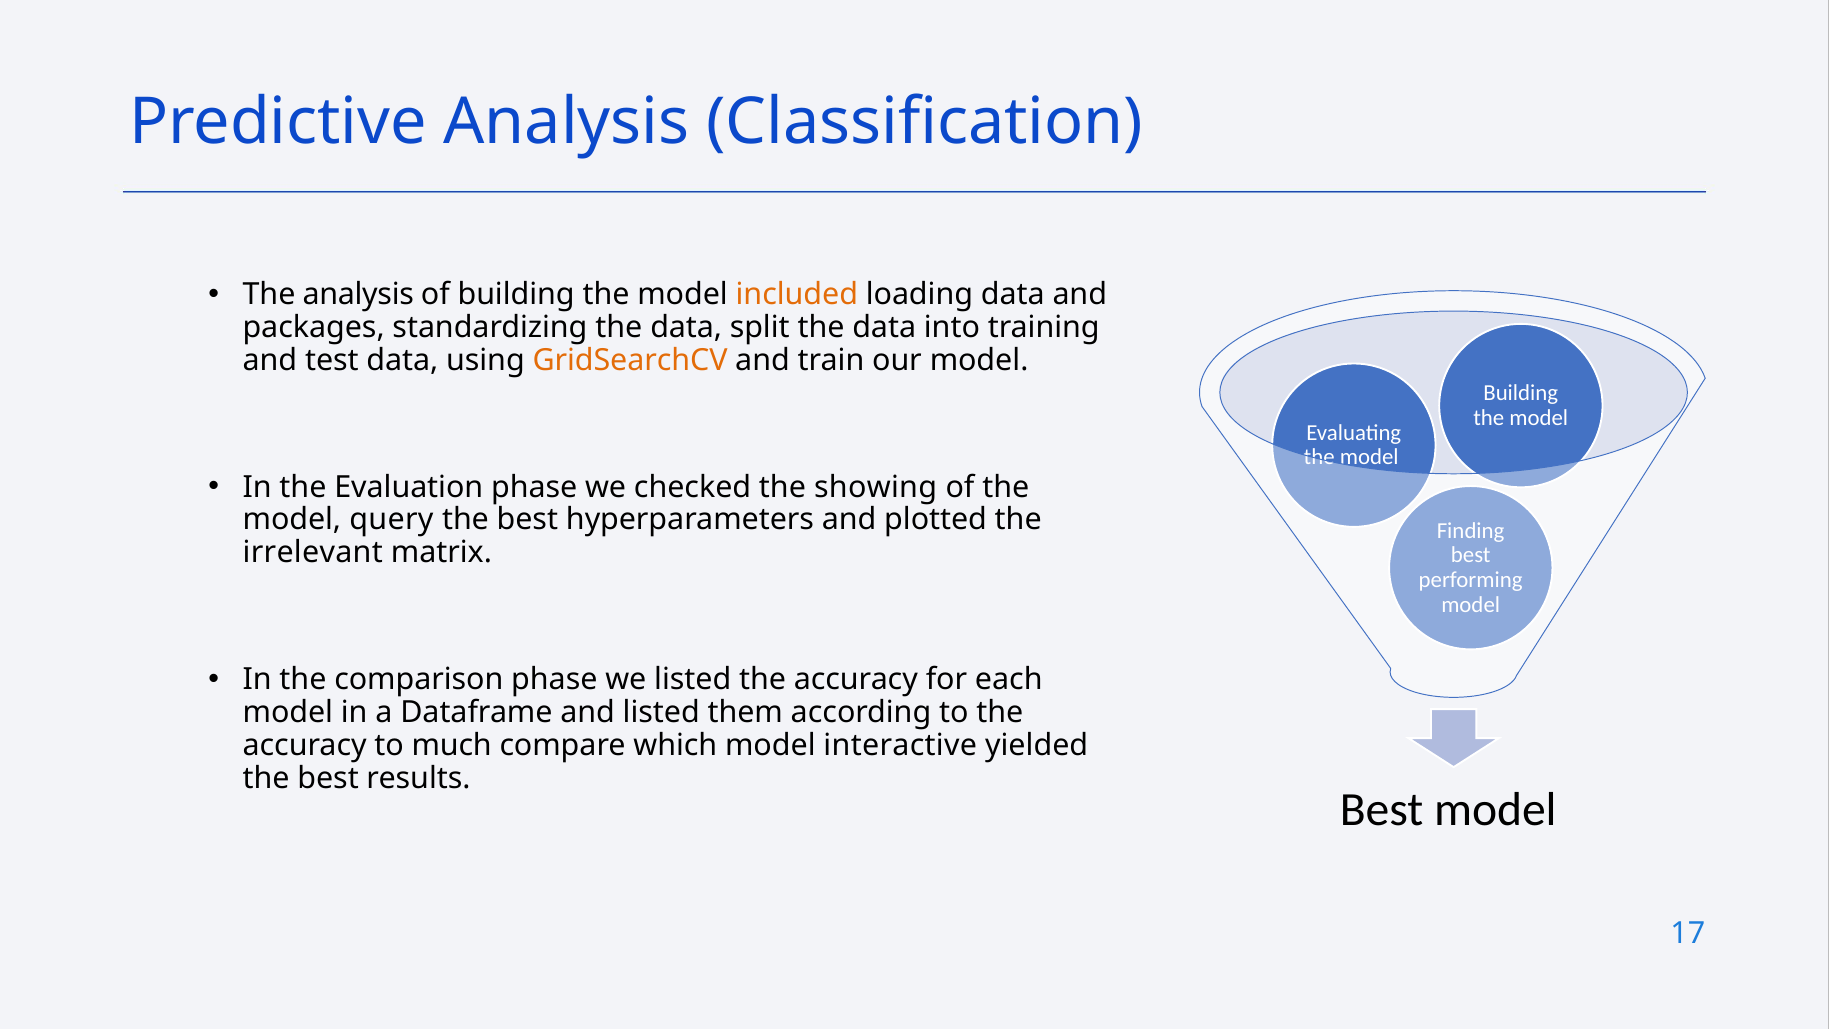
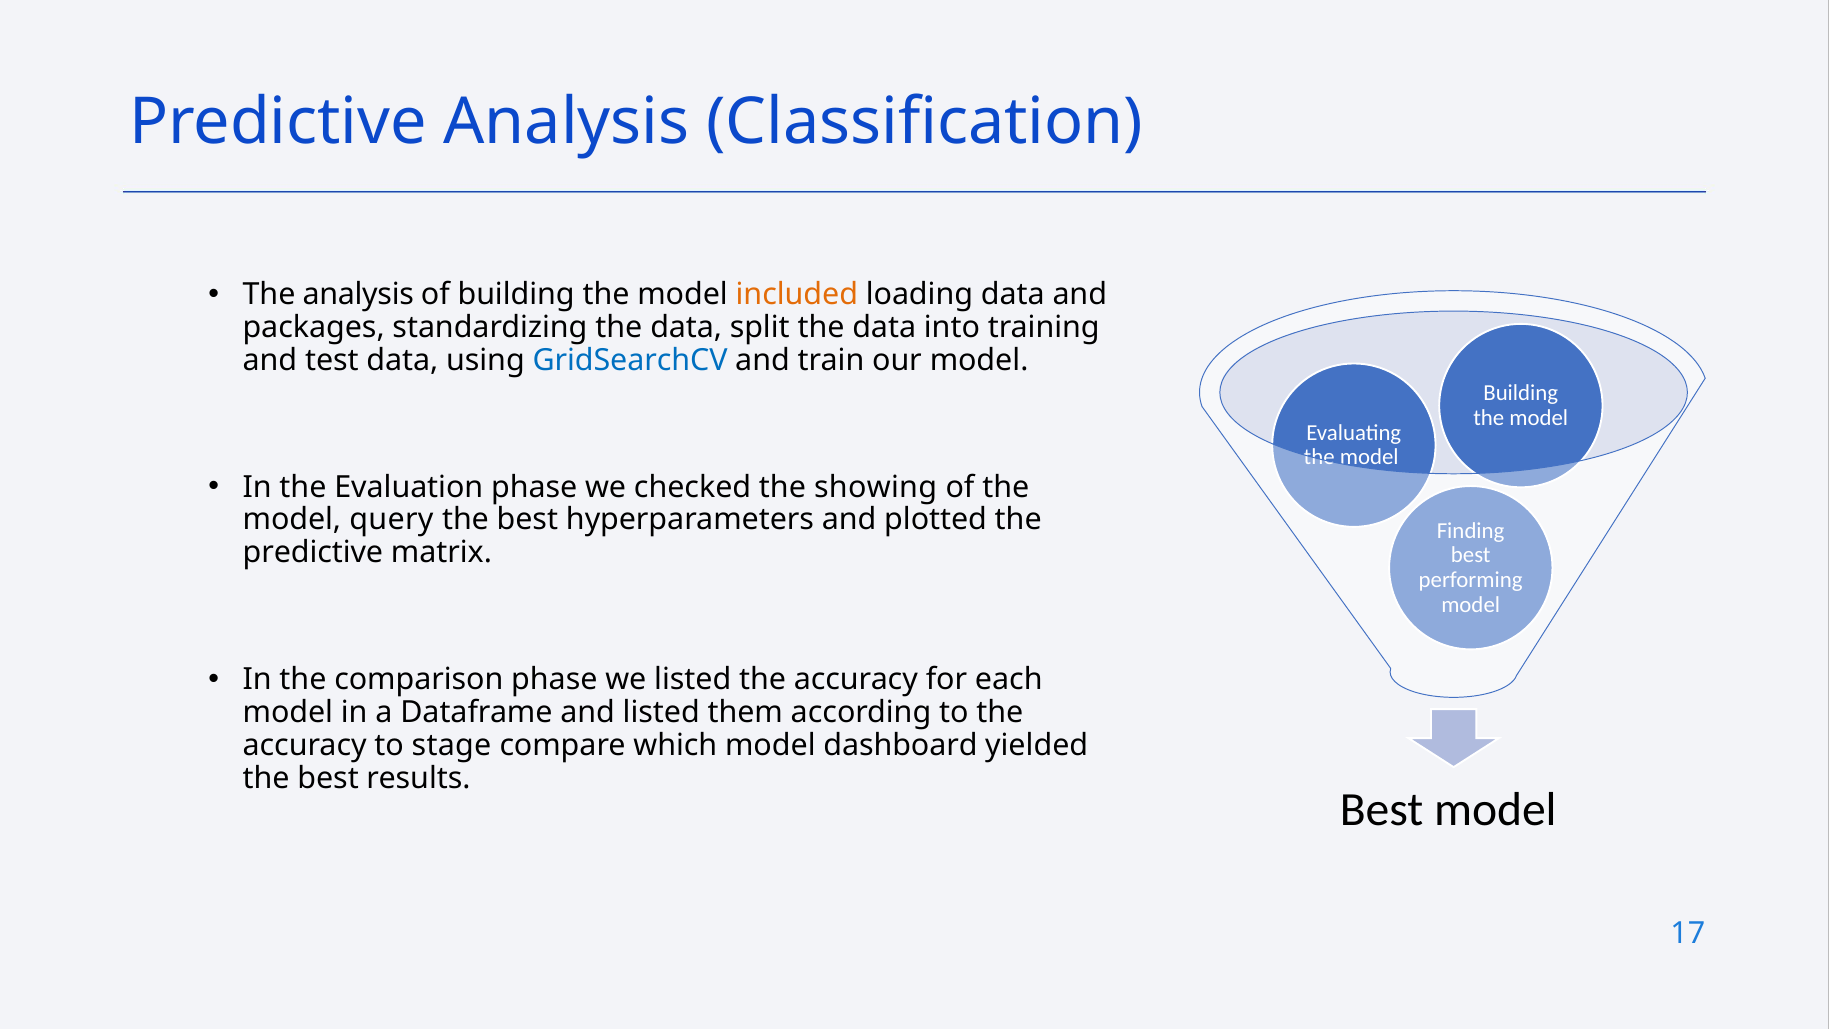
GridSearchCV colour: orange -> blue
irrelevant at (313, 553): irrelevant -> predictive
much: much -> stage
interactive: interactive -> dashboard
